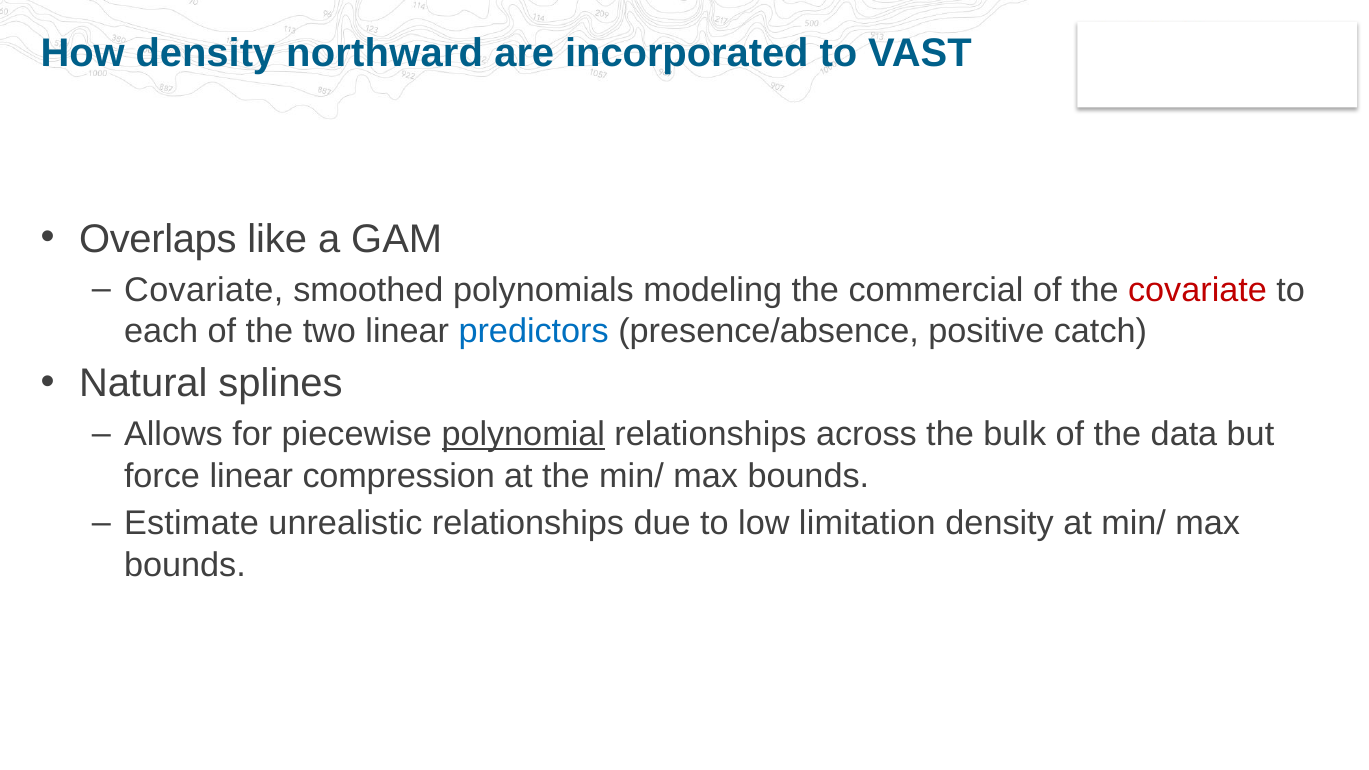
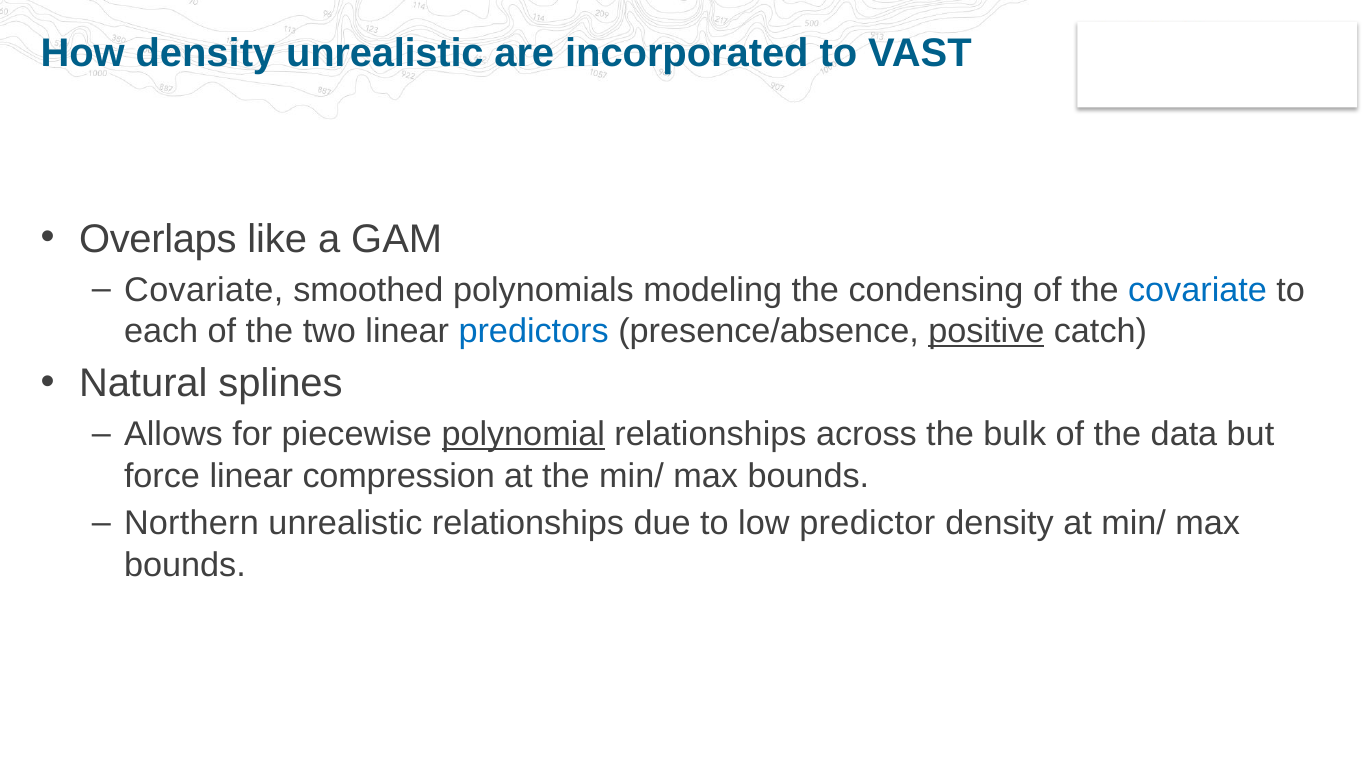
density northward: northward -> unrealistic
commercial: commercial -> condensing
covariate at (1198, 290) colour: red -> blue
positive underline: none -> present
Estimate: Estimate -> Northern
limitation: limitation -> predictor
